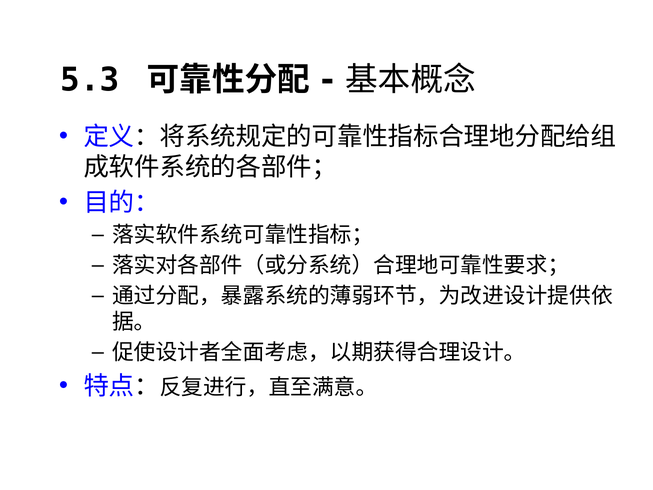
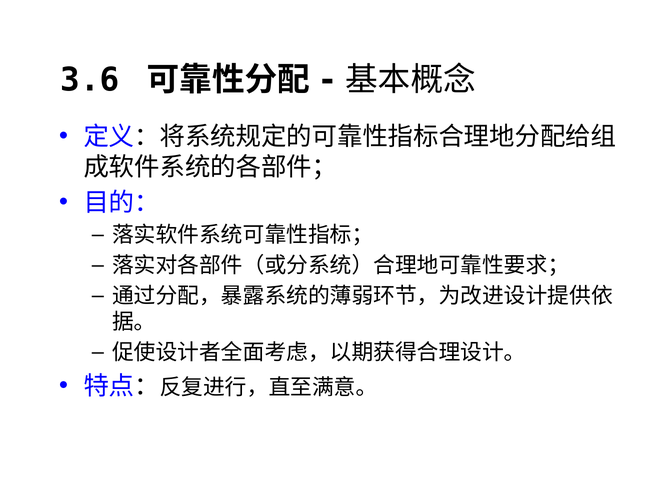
5.3: 5.3 -> 3.6
